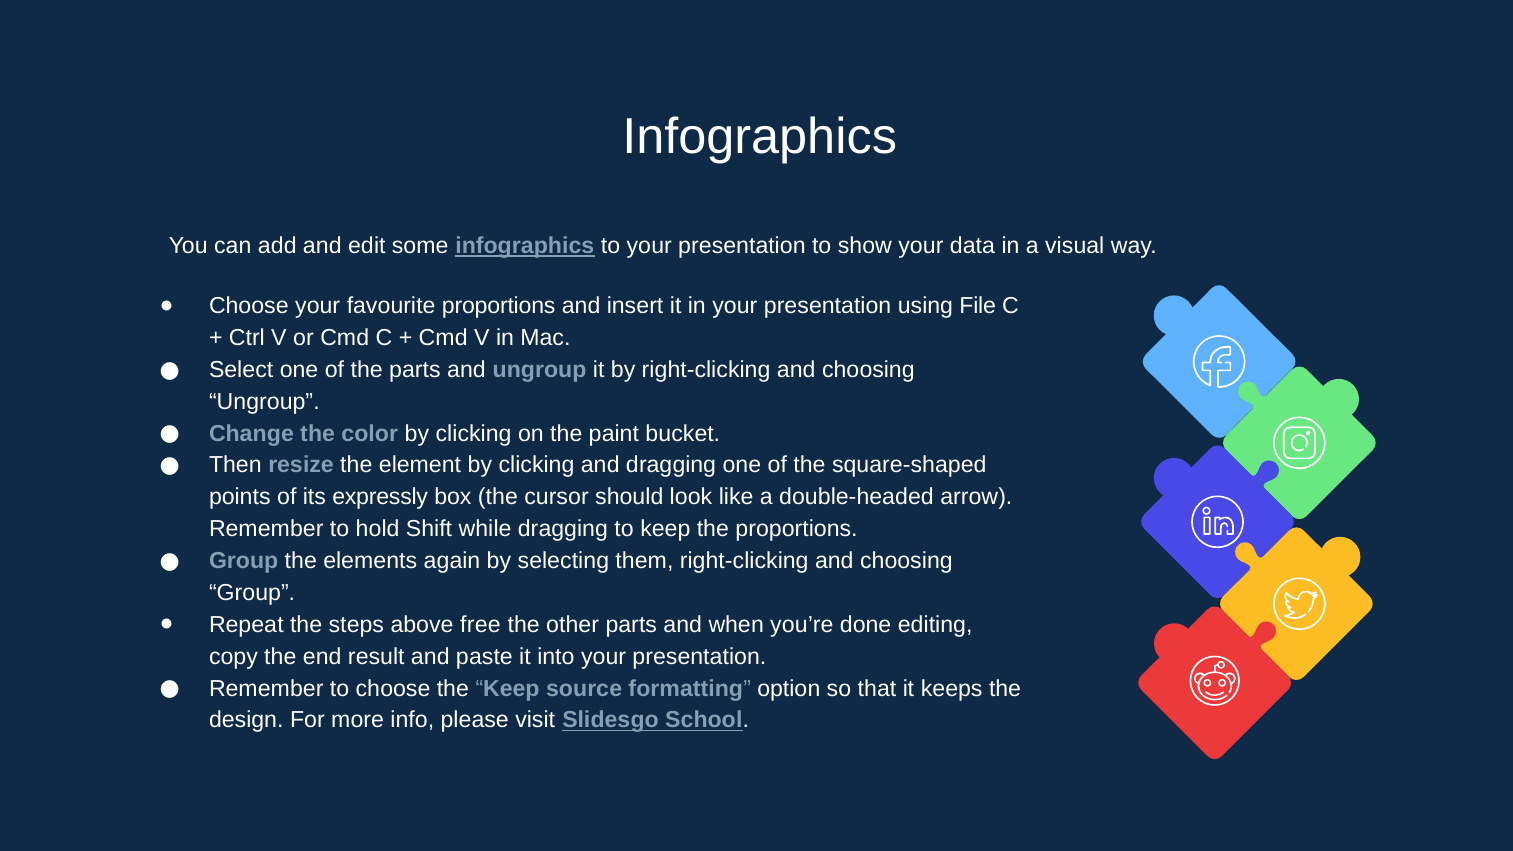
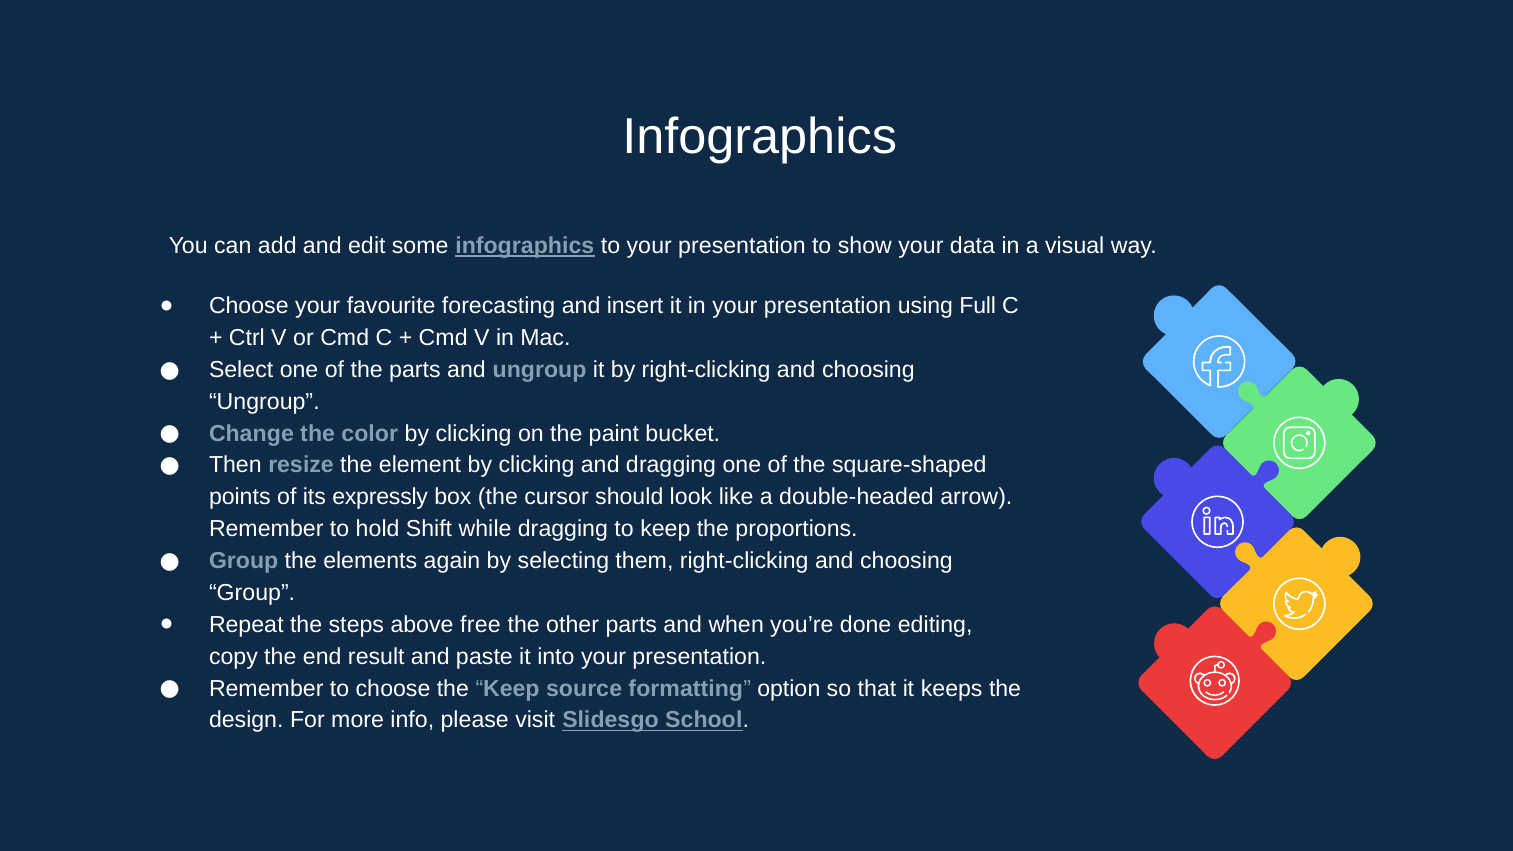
favourite proportions: proportions -> forecasting
File: File -> Full
